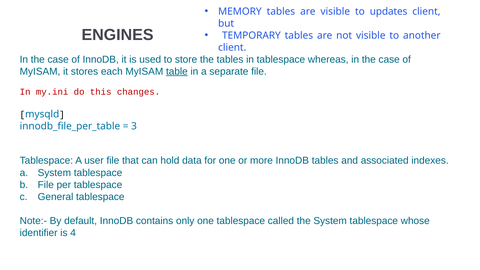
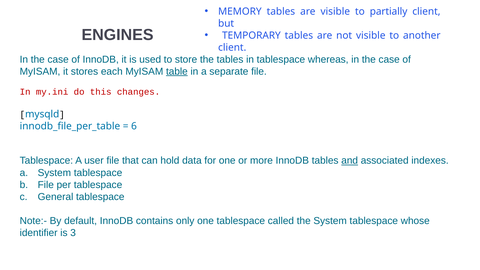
updates: updates -> partially
3: 3 -> 6
and underline: none -> present
4: 4 -> 3
